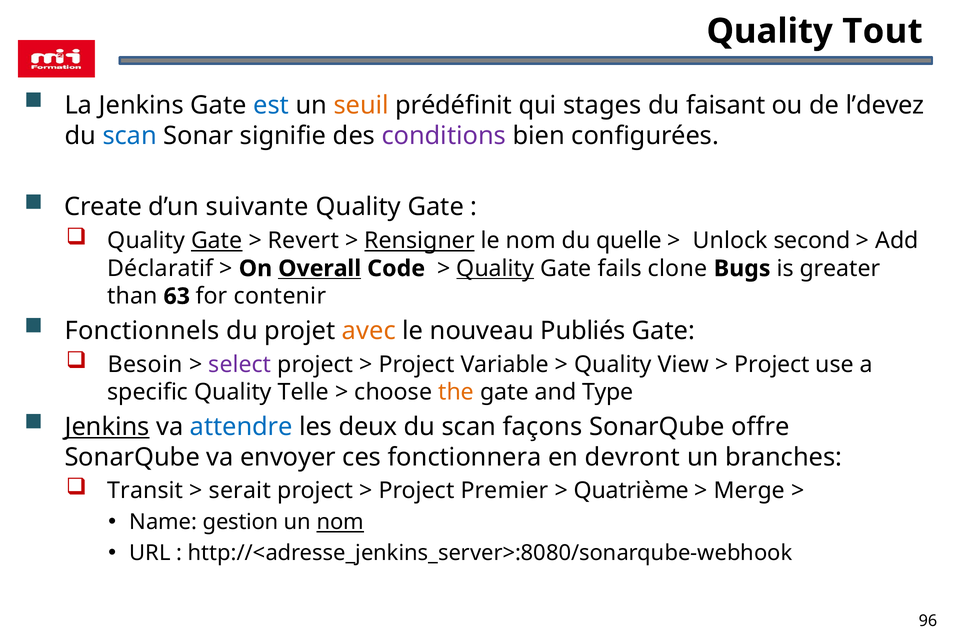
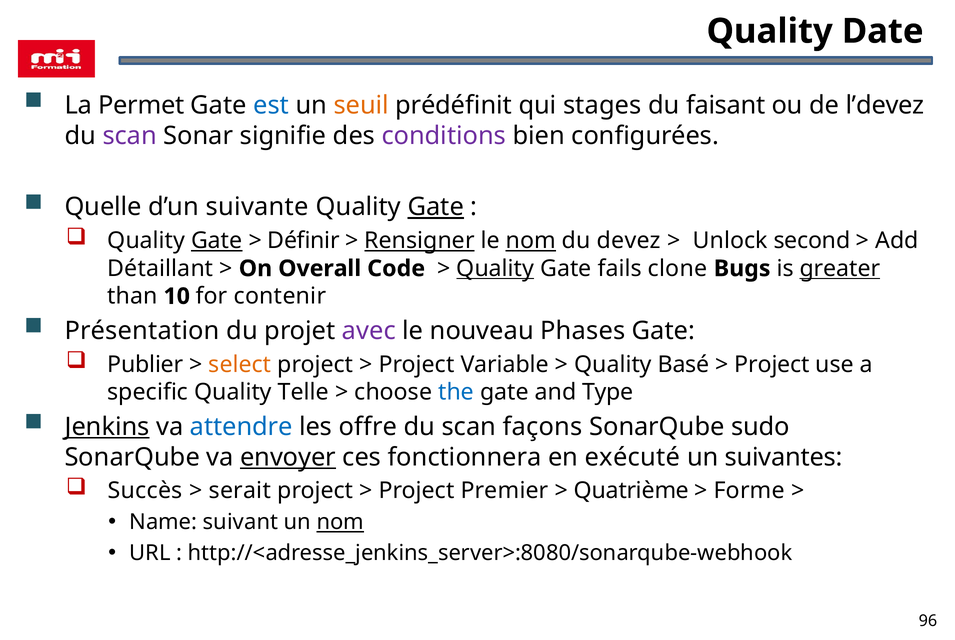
Tout: Tout -> Date
La Jenkins: Jenkins -> Permet
scan at (130, 136) colour: blue -> purple
Create: Create -> Quelle
Gate at (436, 207) underline: none -> present
Revert: Revert -> Définir
nom at (531, 241) underline: none -> present
quelle: quelle -> devez
Déclaratif: Déclaratif -> Détaillant
Overall underline: present -> none
greater underline: none -> present
63: 63 -> 10
Fonctionnels: Fonctionnels -> Présentation
avec colour: orange -> purple
Publiés: Publiés -> Phases
Besoin: Besoin -> Publier
select colour: purple -> orange
View: View -> Basé
the colour: orange -> blue
deux: deux -> offre
offre: offre -> sudo
envoyer underline: none -> present
devront: devront -> exécuté
branches: branches -> suivantes
Transit: Transit -> Succès
Merge: Merge -> Forme
gestion: gestion -> suivant
